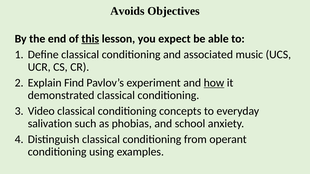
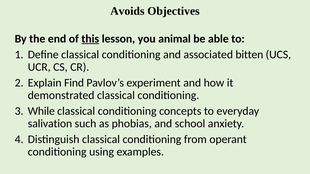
expect: expect -> animal
music: music -> bitten
how underline: present -> none
Video: Video -> While
